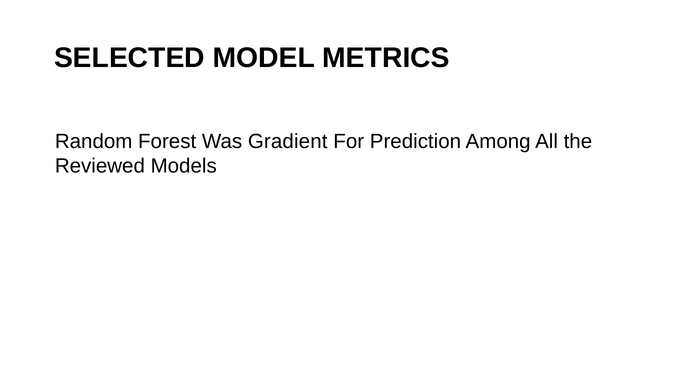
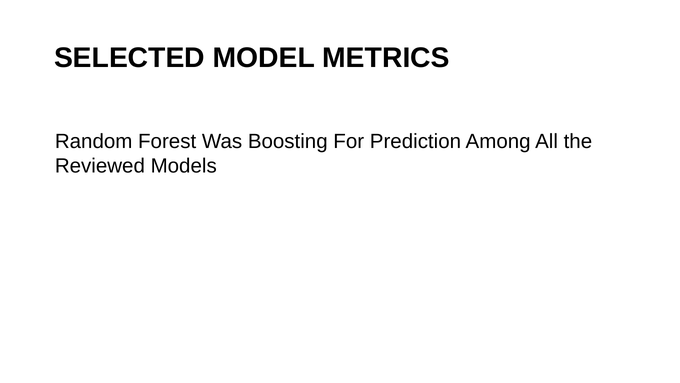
Gradient: Gradient -> Boosting
